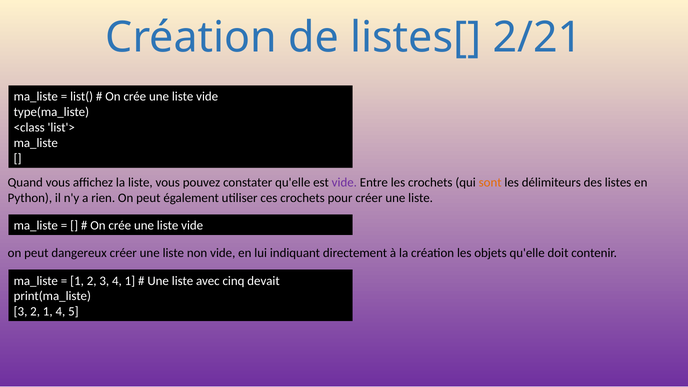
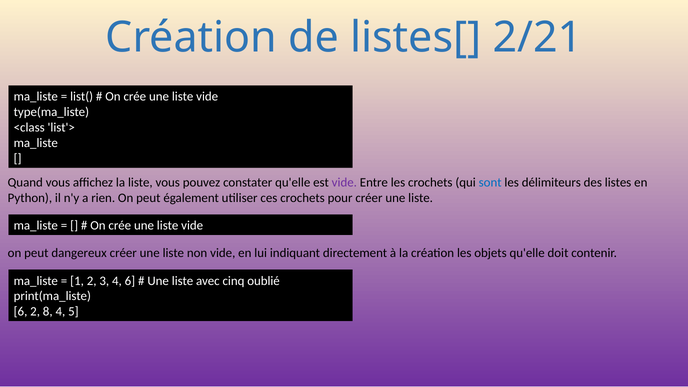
sont colour: orange -> blue
4 1: 1 -> 6
devait: devait -> oublié
3 at (21, 312): 3 -> 6
2 1: 1 -> 8
